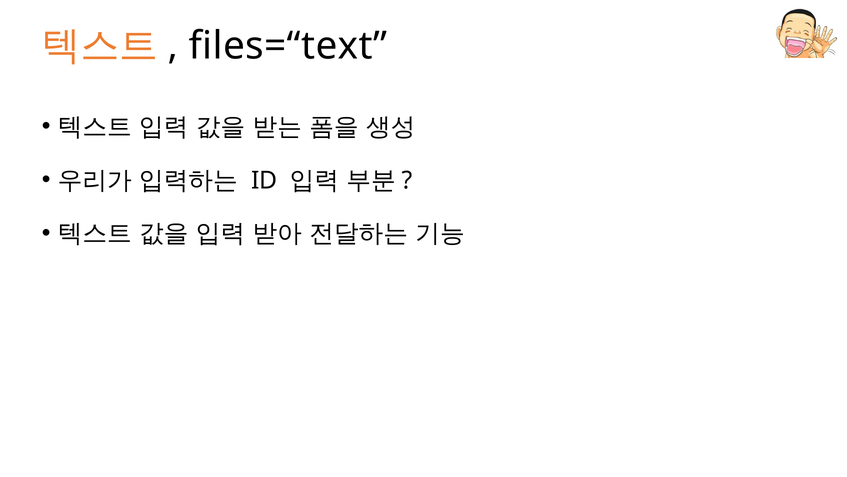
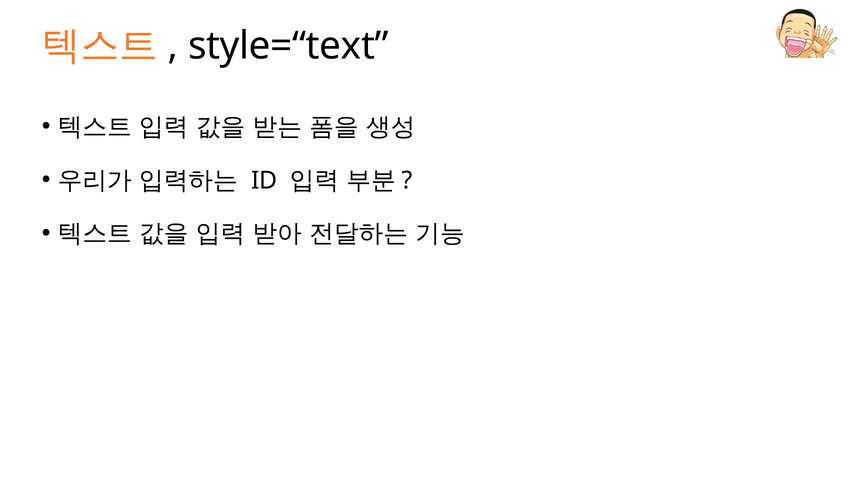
files=“text: files=“text -> style=“text
